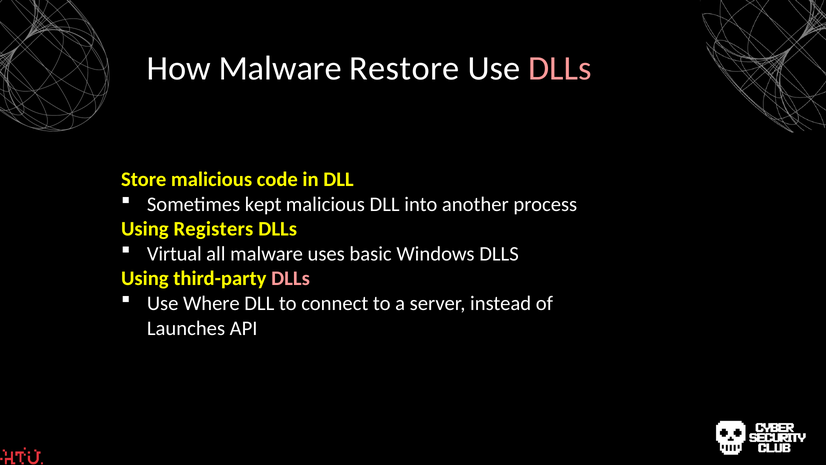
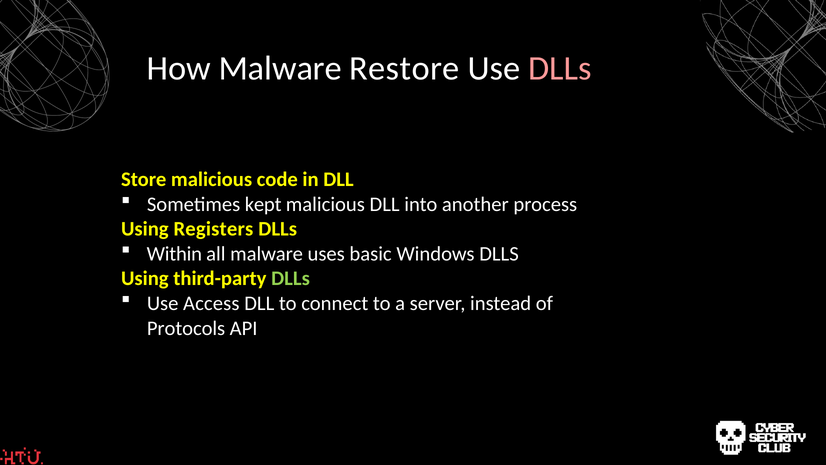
Virtual: Virtual -> Within
DLLs at (291, 278) colour: pink -> light green
Where: Where -> Access
Launches: Launches -> Protocols
